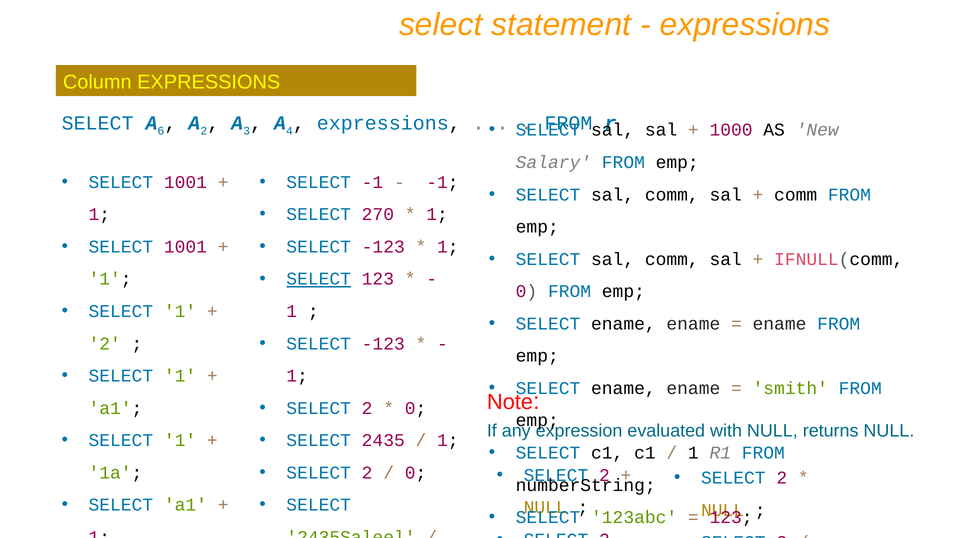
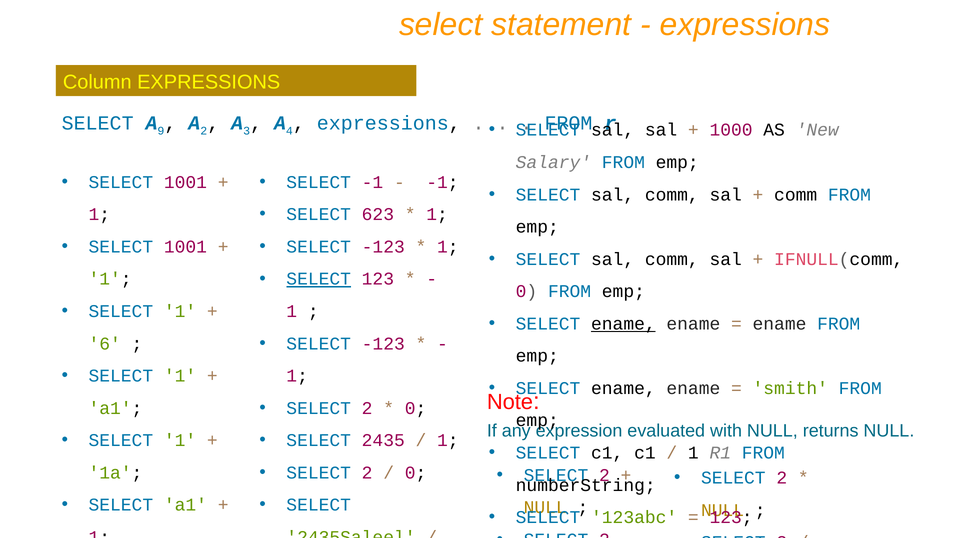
6: 6 -> 9
270: 270 -> 623
ename at (623, 324) underline: none -> present
2 at (105, 344): 2 -> 6
